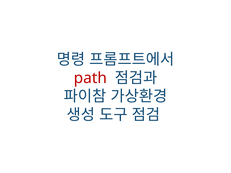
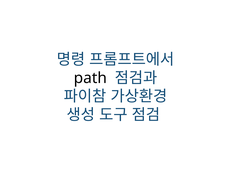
path colour: red -> black
